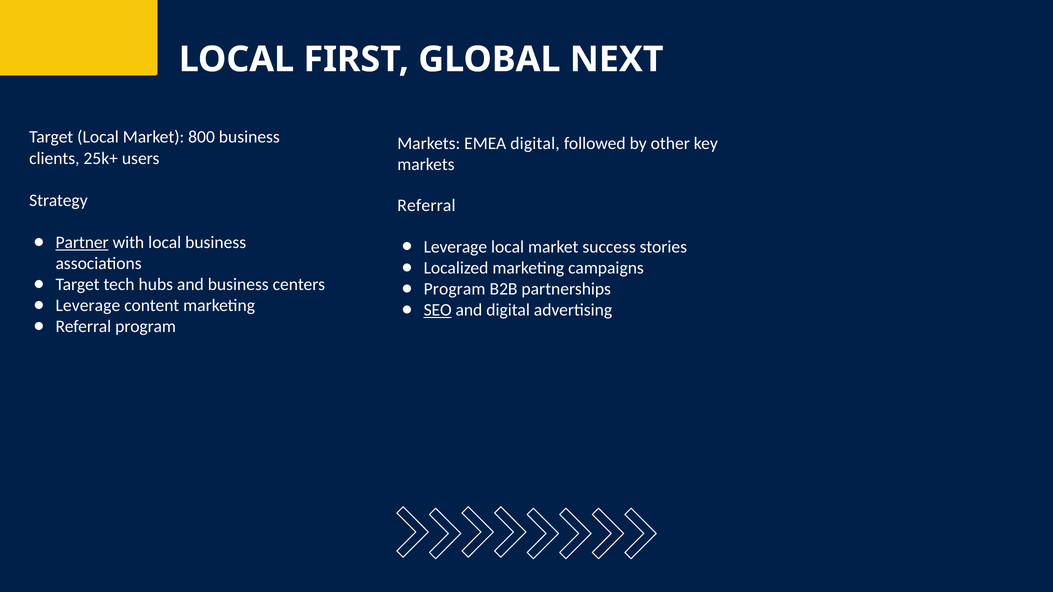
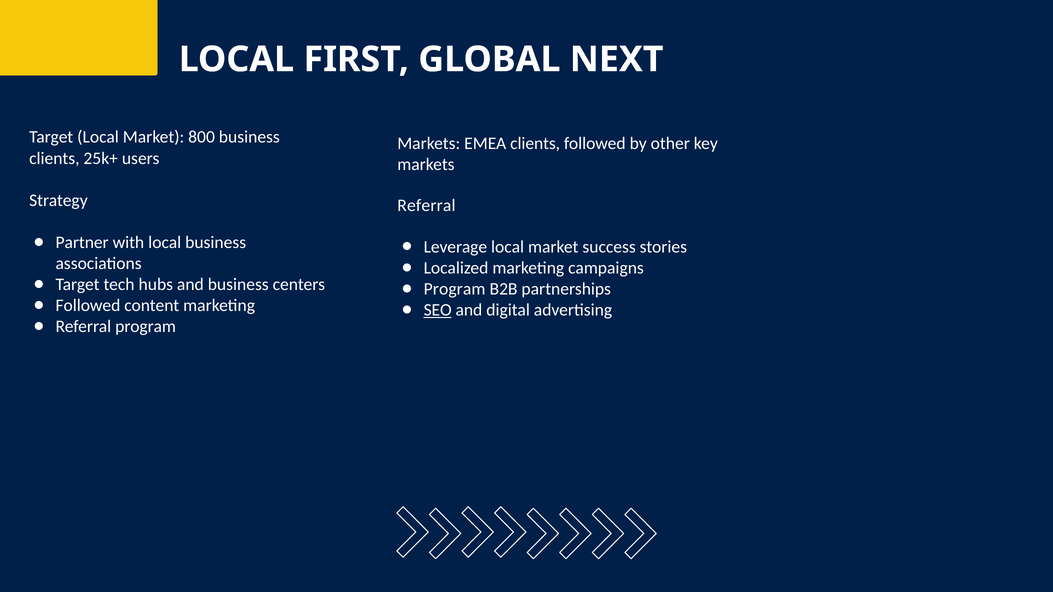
EMEA digital: digital -> clients
Partner underline: present -> none
Leverage at (88, 306): Leverage -> Followed
